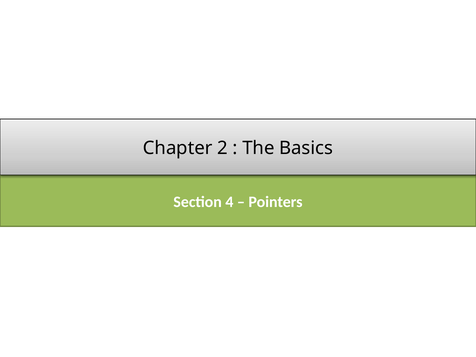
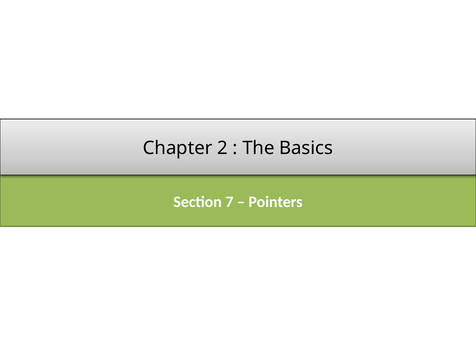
4: 4 -> 7
